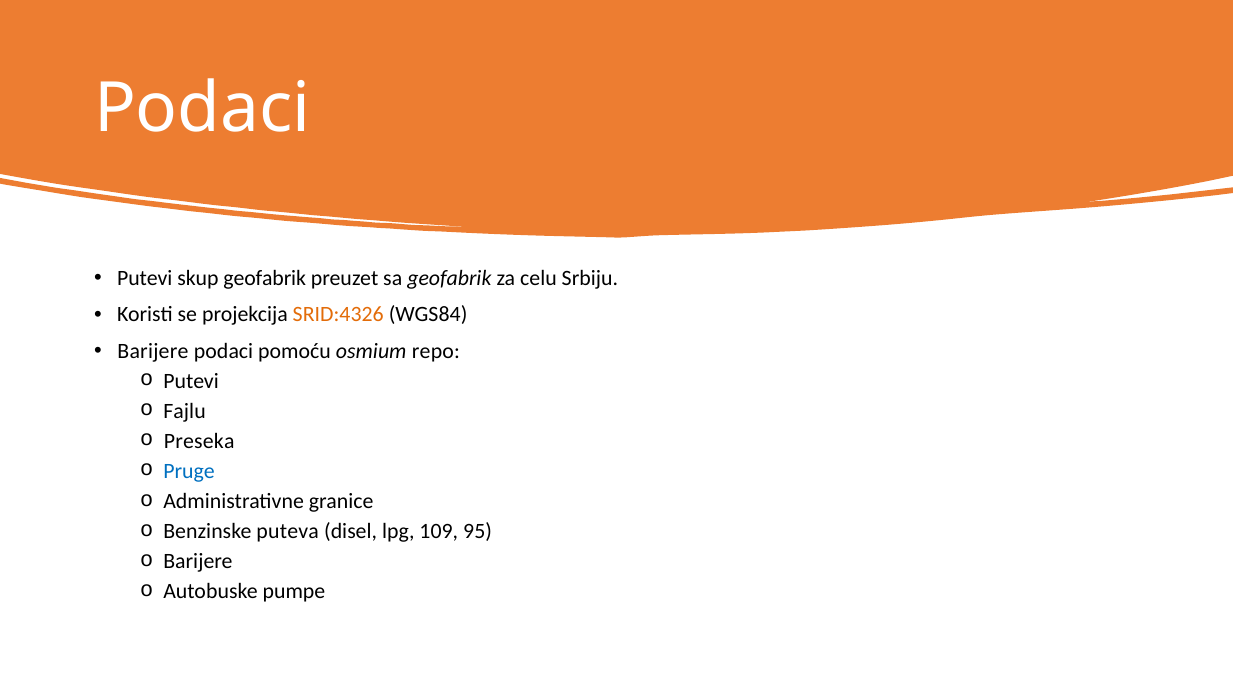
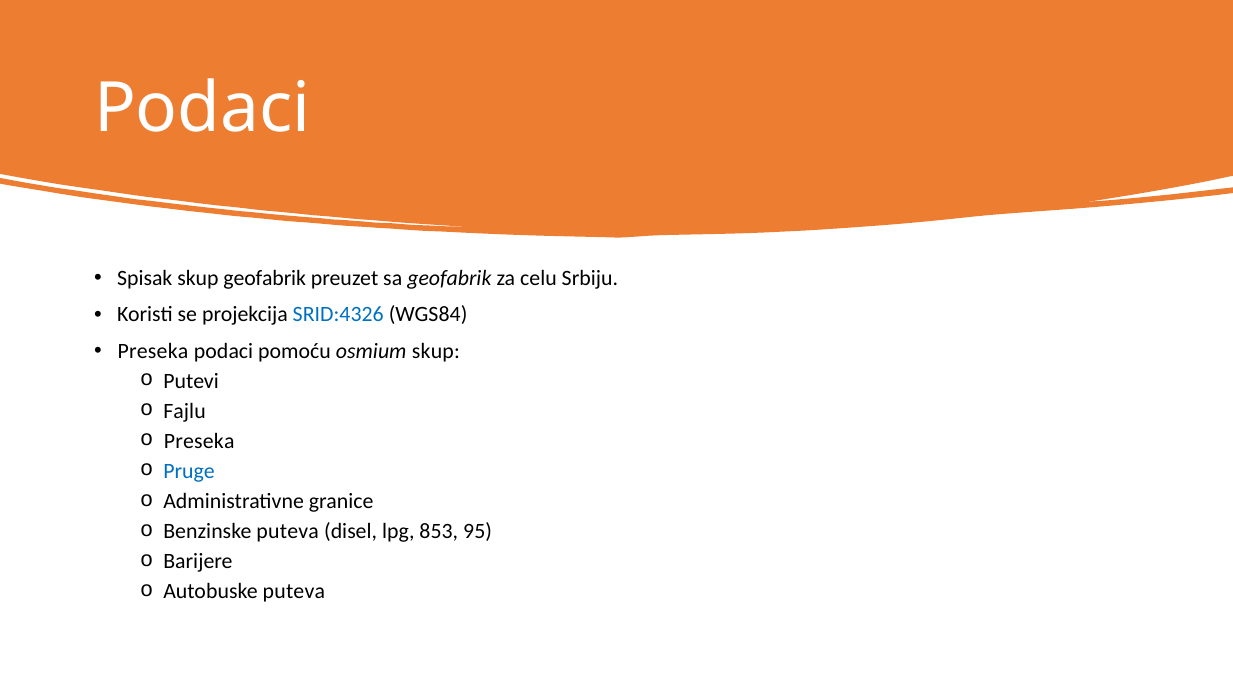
Putevi at (145, 278): Putevi -> Spisak
SRID:4326 colour: orange -> blue
Barijere at (153, 351): Barijere -> Preseka
osmium repo: repo -> skup
109: 109 -> 853
Autobuske pumpe: pumpe -> puteva
